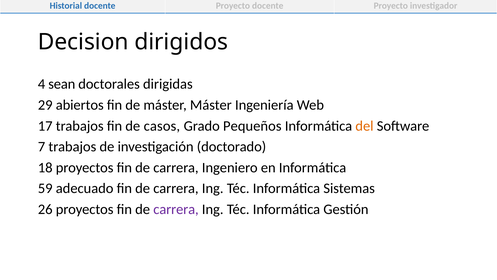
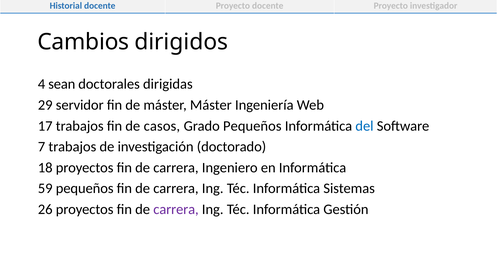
Decision: Decision -> Cambios
abiertos: abiertos -> servidor
del colour: orange -> blue
59 adecuado: adecuado -> pequeños
